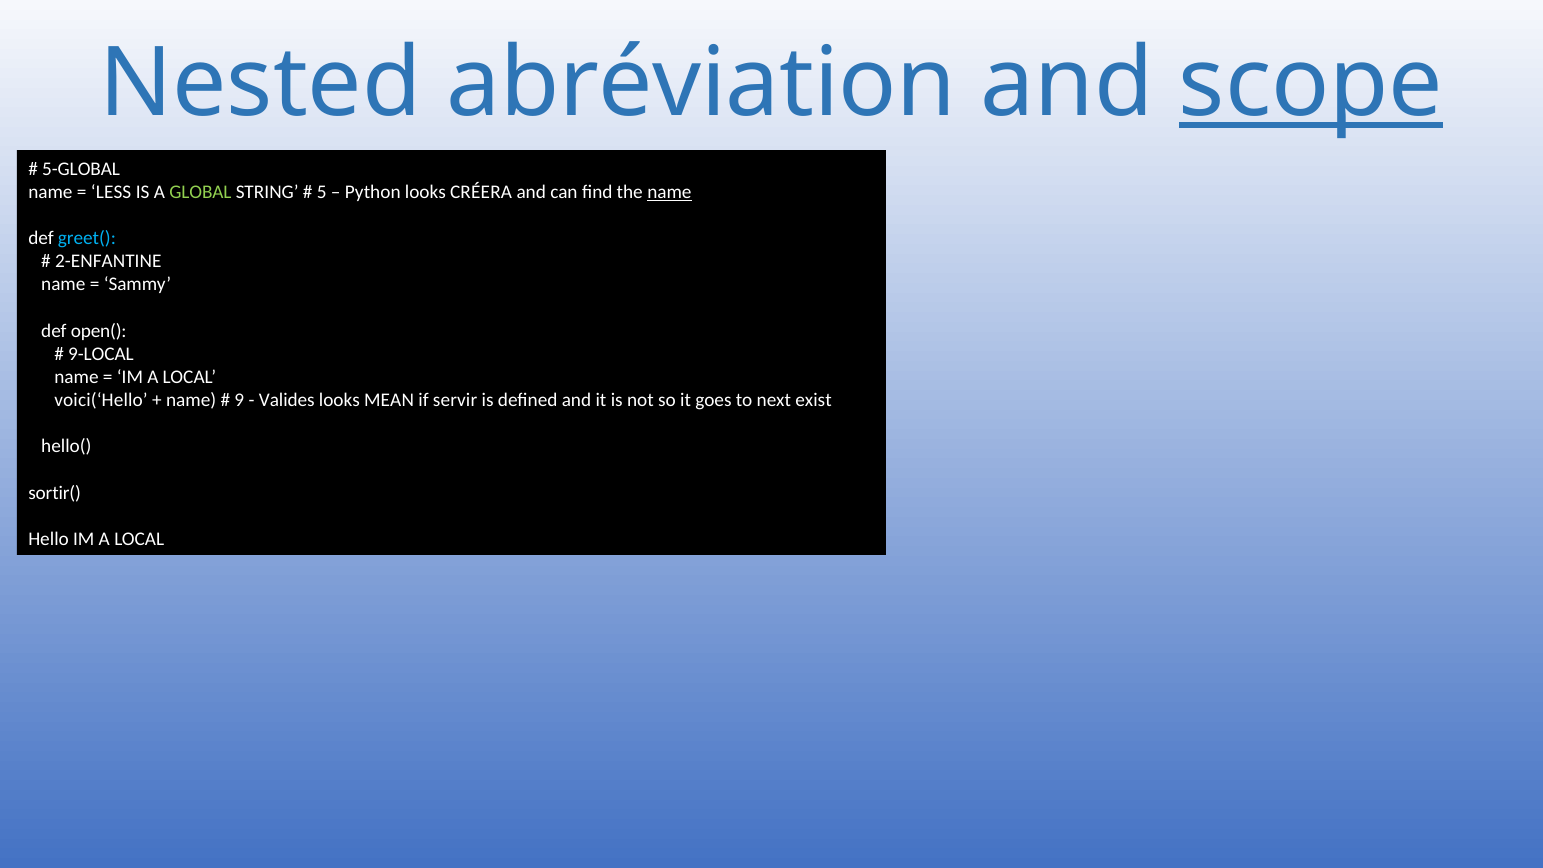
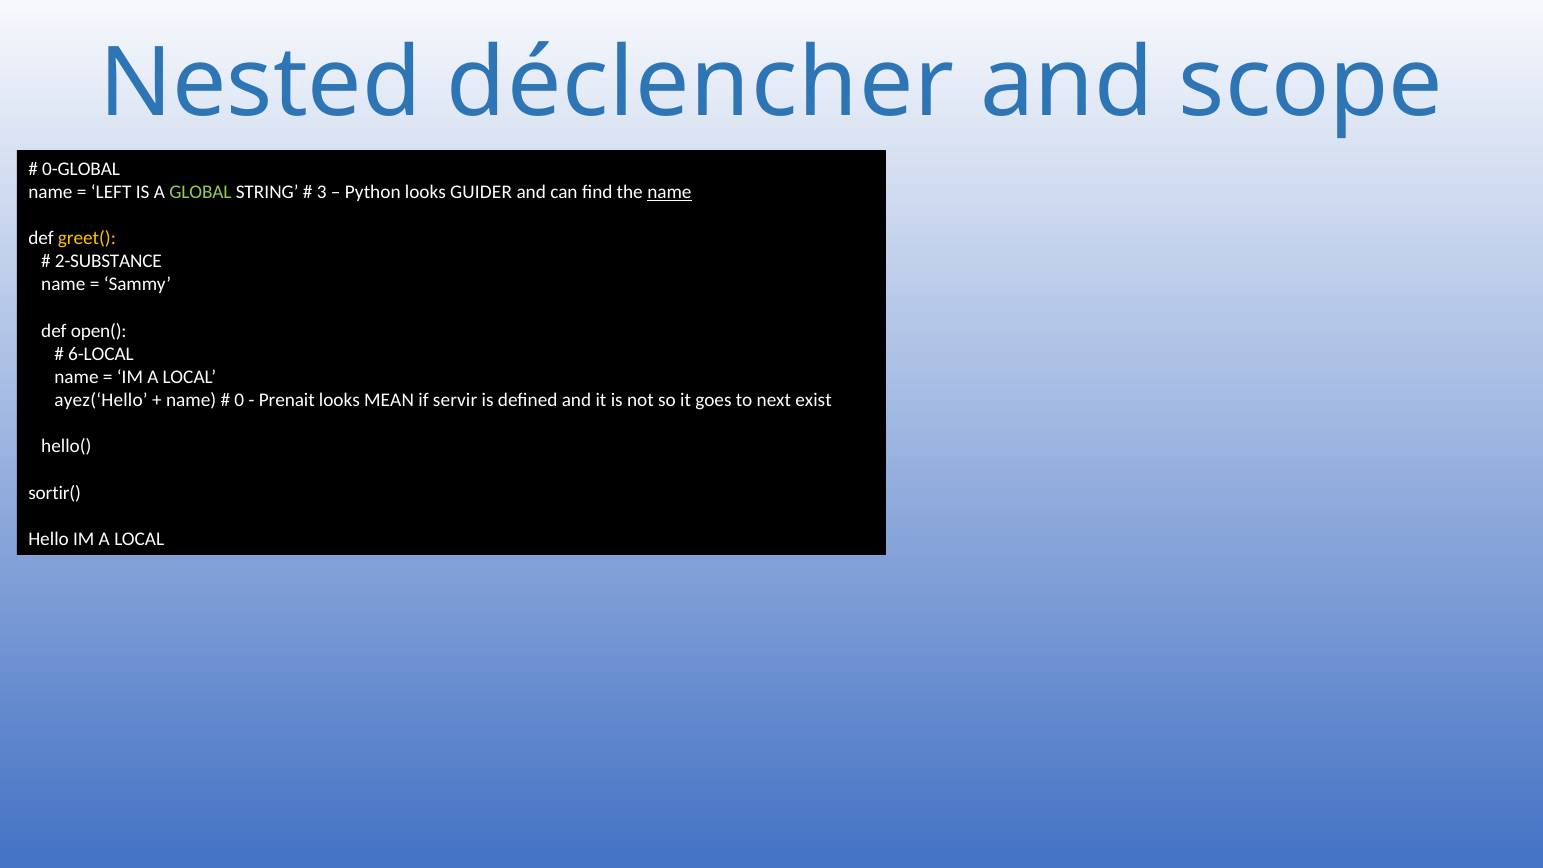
abréviation: abréviation -> déclencher
scope underline: present -> none
5-GLOBAL: 5-GLOBAL -> 0-GLOBAL
LESS: LESS -> LEFT
5: 5 -> 3
CRÉERA: CRÉERA -> GUIDER
greet( colour: light blue -> yellow
2-ENFANTINE: 2-ENFANTINE -> 2-SUBSTANCE
9-LOCAL: 9-LOCAL -> 6-LOCAL
voici(‘Hello: voici(‘Hello -> ayez(‘Hello
9: 9 -> 0
Valides: Valides -> Prenait
